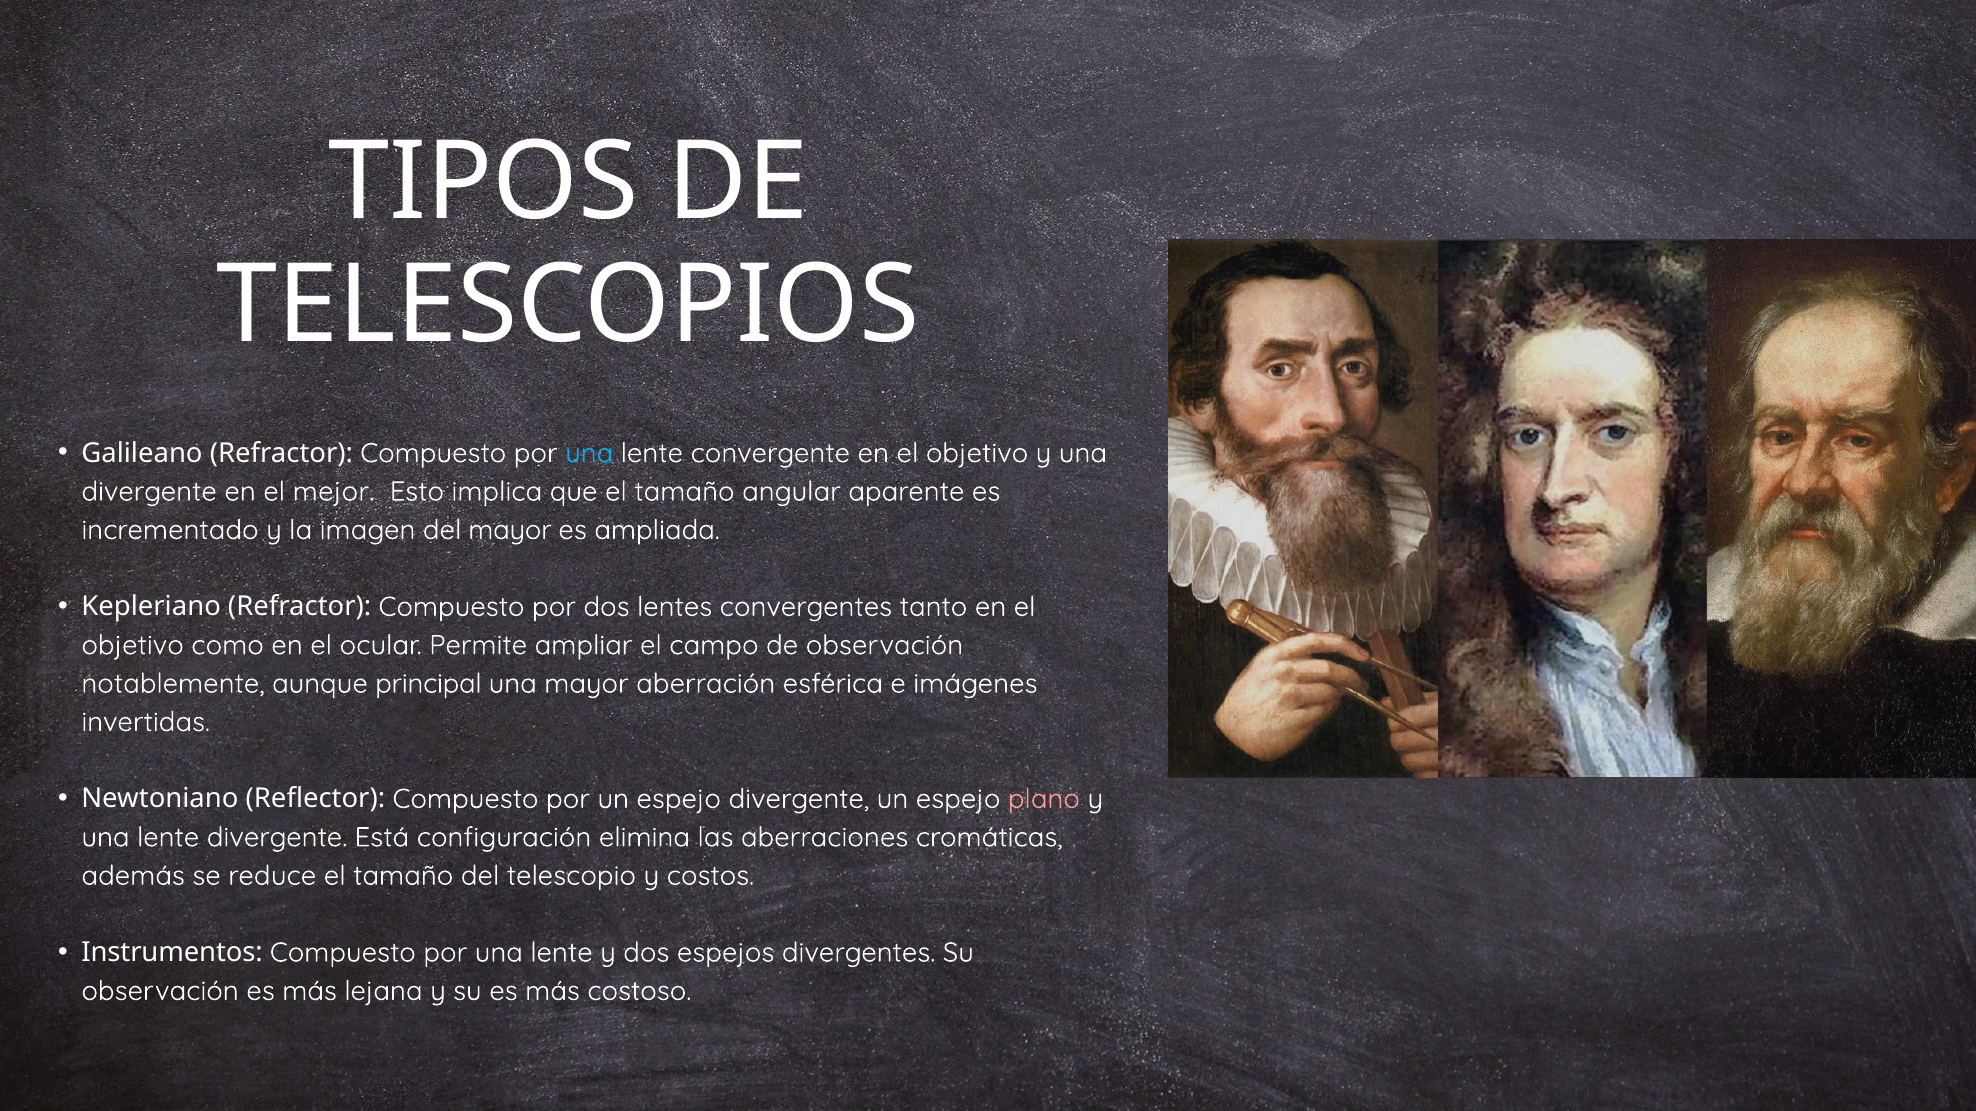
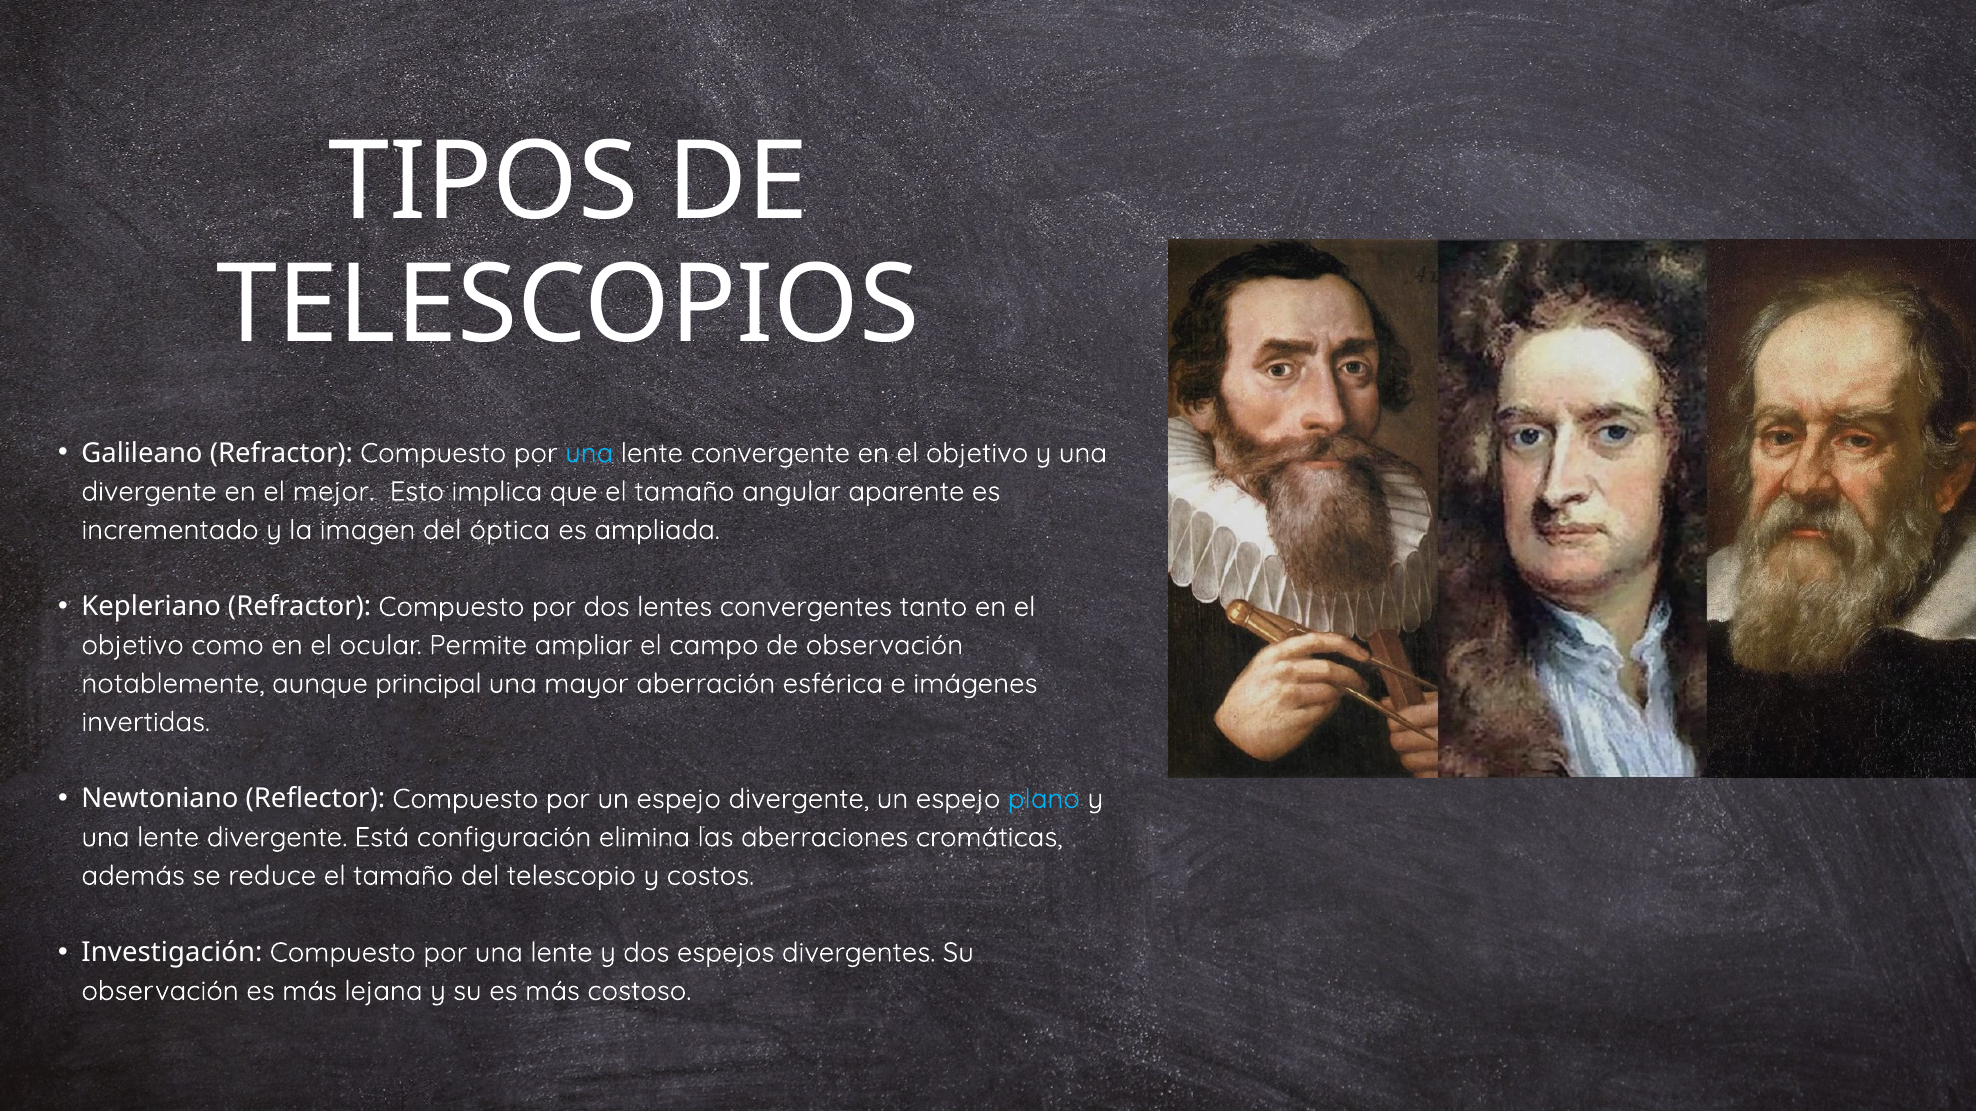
del mayor: mayor -> óptica
plano colour: pink -> light blue
Instrumentos: Instrumentos -> Investigación
